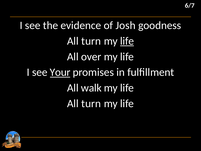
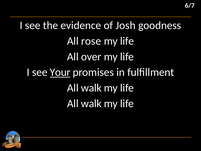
turn at (91, 41): turn -> rose
life at (127, 41) underline: present -> none
turn at (91, 103): turn -> walk
